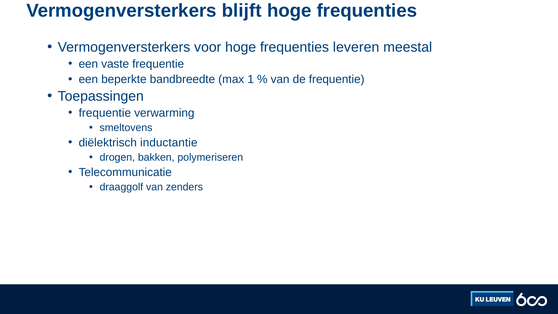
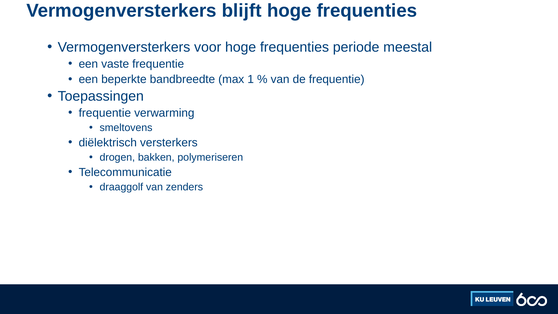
leveren: leveren -> periode
inductantie: inductantie -> versterkers
